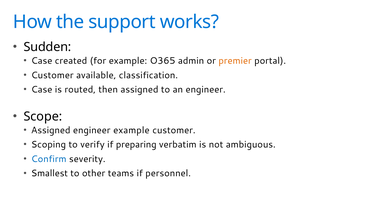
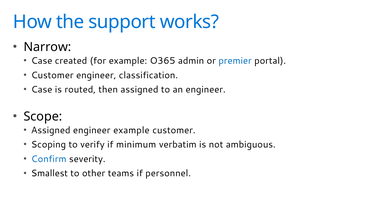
Sudden: Sudden -> Narrow
premier colour: orange -> blue
Customer available: available -> engineer
preparing: preparing -> minimum
